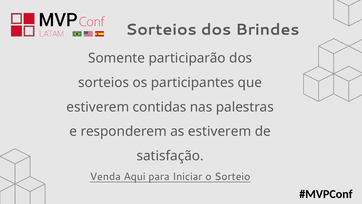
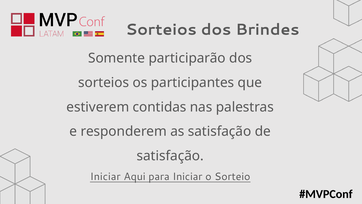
as estiverem: estiverem -> satisfação
Venda at (105, 176): Venda -> Iniciar
